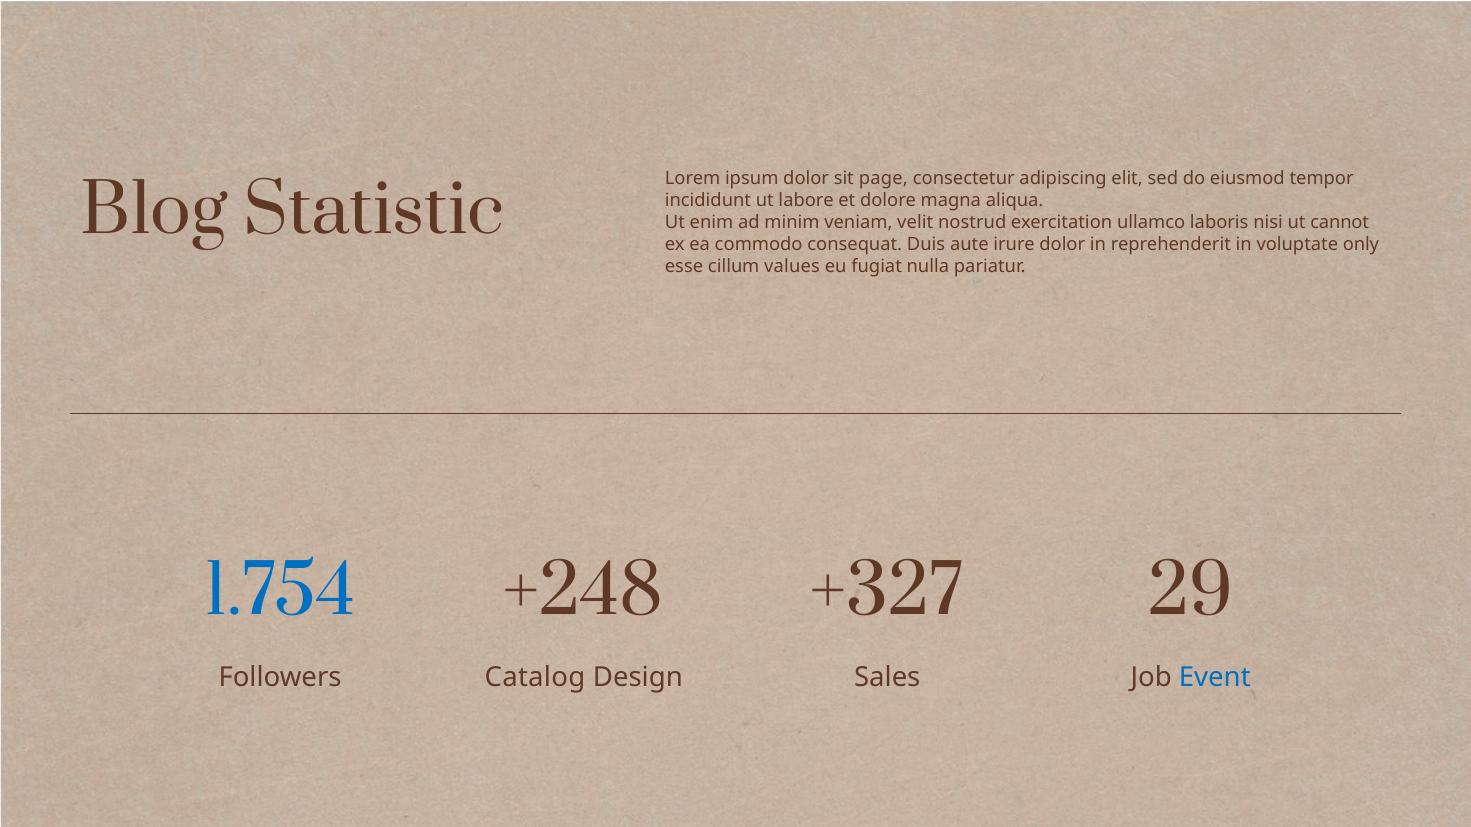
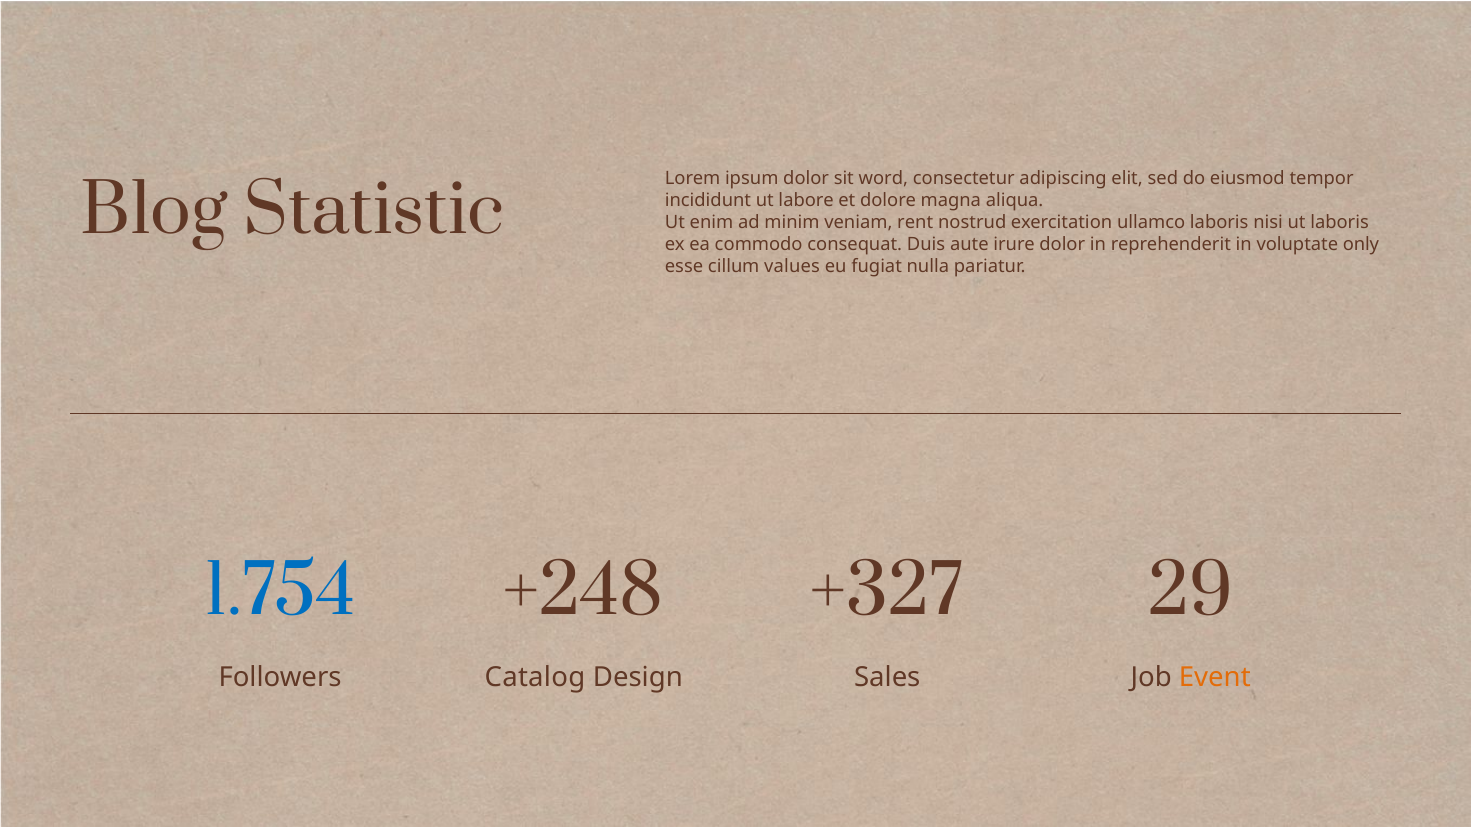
page: page -> word
velit: velit -> rent
ut cannot: cannot -> laboris
Event colour: blue -> orange
